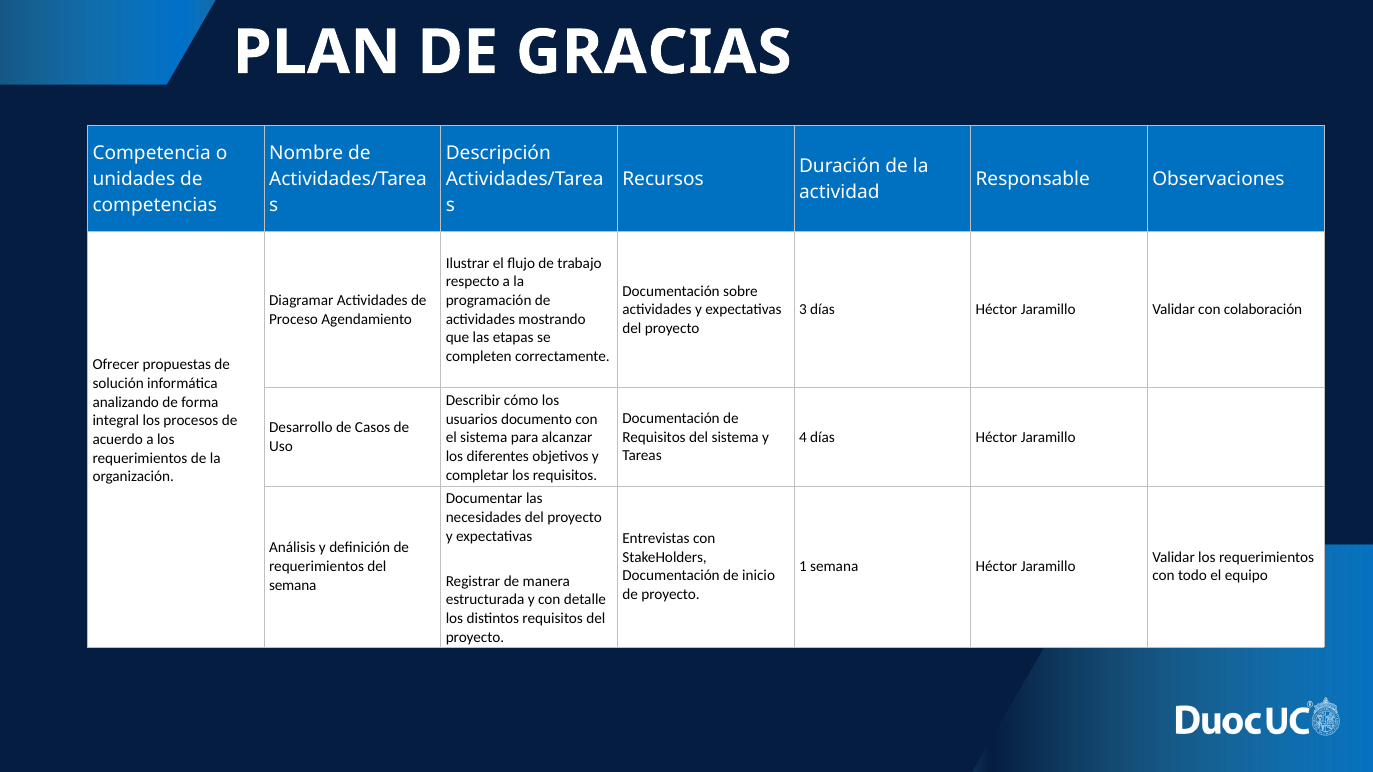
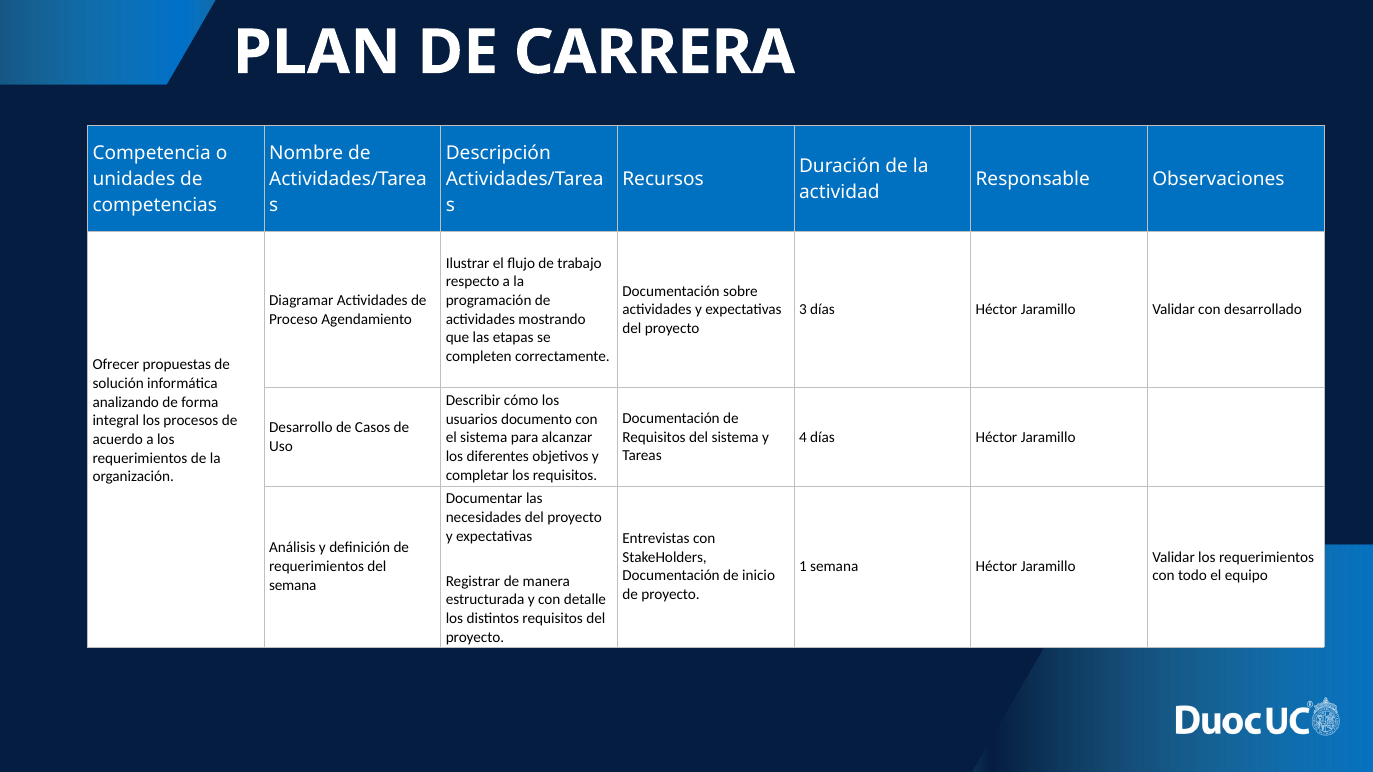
GRACIAS: GRACIAS -> CARRERA
colaboración: colaboración -> desarrollado
